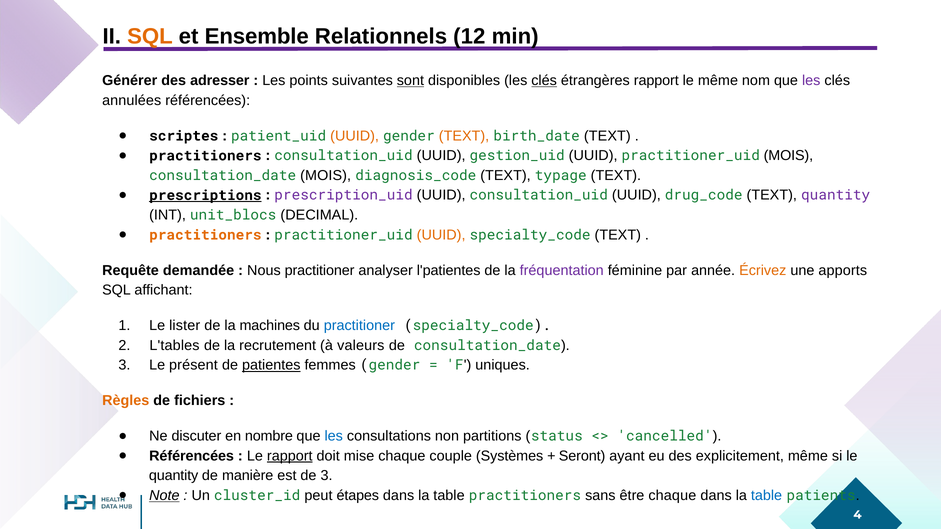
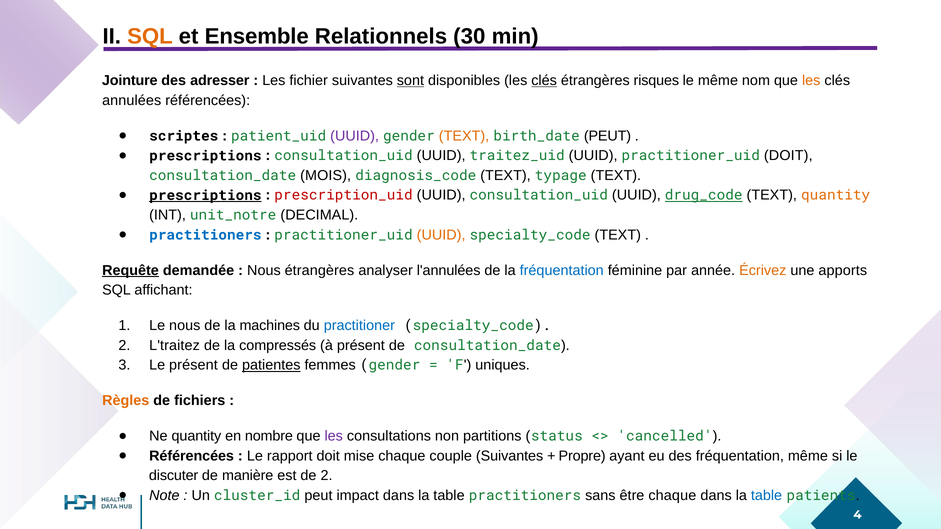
12: 12 -> 30
Générer: Générer -> Jointure
points: points -> fichier
étrangères rapport: rapport -> risques
les at (811, 81) colour: purple -> orange
UUID at (355, 136) colour: orange -> purple
birth_date TEXT: TEXT -> PEUT
practitioners at (205, 156): practitioners -> prescriptions
gestion_uid: gestion_uid -> traitez_uid
practitioner_uid MOIS: MOIS -> DOIT
prescription_uid colour: purple -> red
drug_code underline: none -> present
quantity at (836, 195) colour: purple -> orange
unit_blocs: unit_blocs -> unit_notre
practitioners at (205, 235) colour: orange -> blue
Requête underline: none -> present
Nous practitioner: practitioner -> étrangères
l'patientes: l'patientes -> l'annulées
fréquentation at (562, 270) colour: purple -> blue
Le lister: lister -> nous
L'tables: L'tables -> L'traitez
recrutement: recrutement -> compressés
à valeurs: valeurs -> présent
Ne discuter: discuter -> quantity
les at (334, 436) colour: blue -> purple
rapport at (290, 456) underline: present -> none
couple Systèmes: Systèmes -> Suivantes
Seront: Seront -> Propre
des explicitement: explicitement -> fréquentation
quantity at (174, 476): quantity -> discuter
de 3: 3 -> 2
Note underline: present -> none
étapes: étapes -> impact
